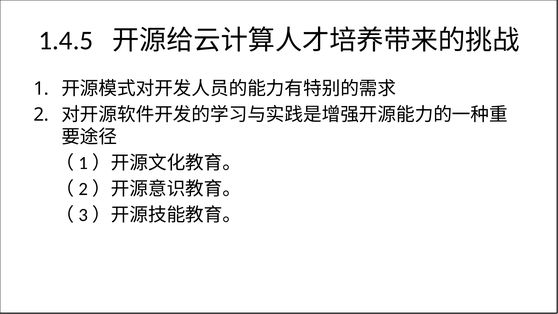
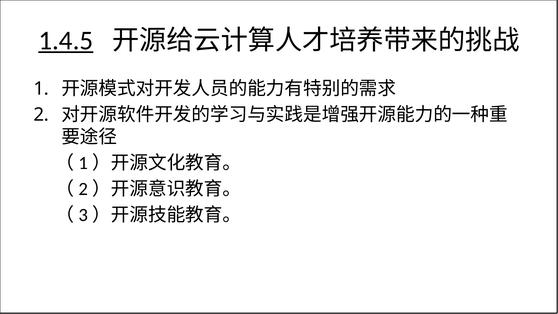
1.4.5 underline: none -> present
